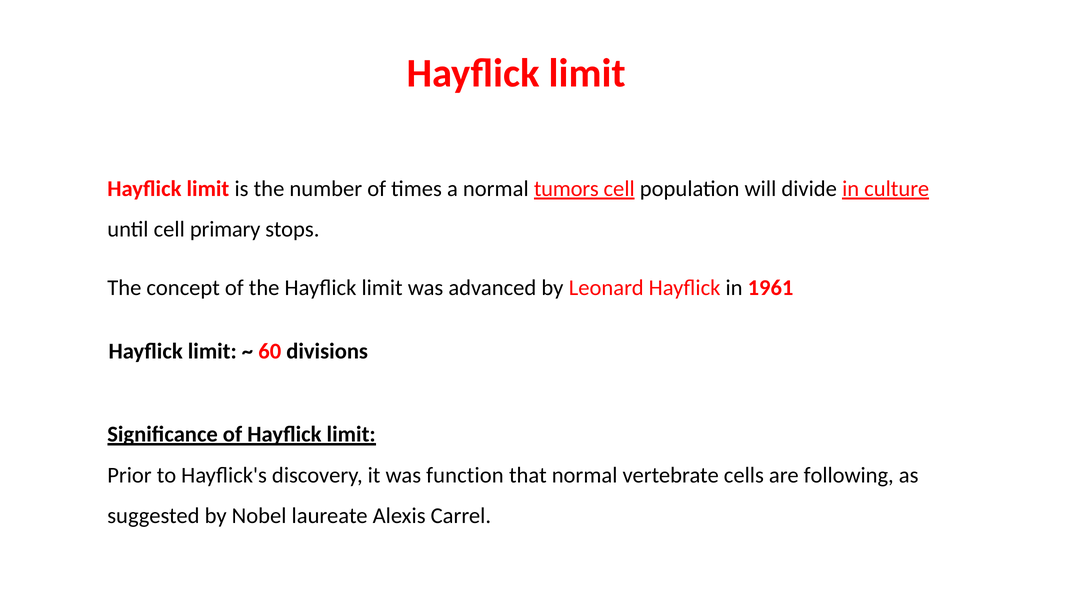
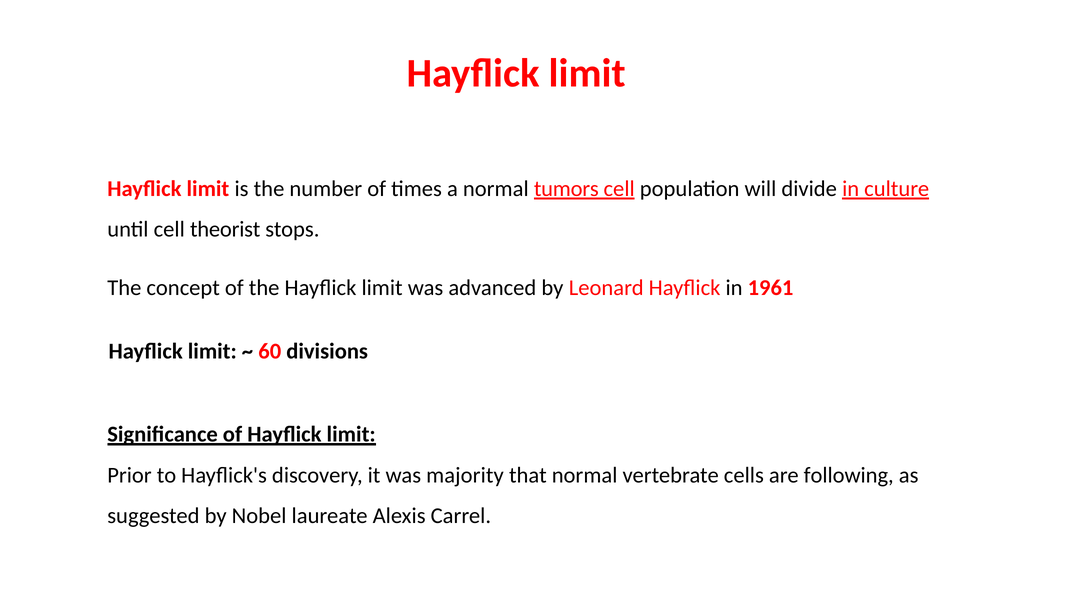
primary: primary -> theorist
function: function -> majority
